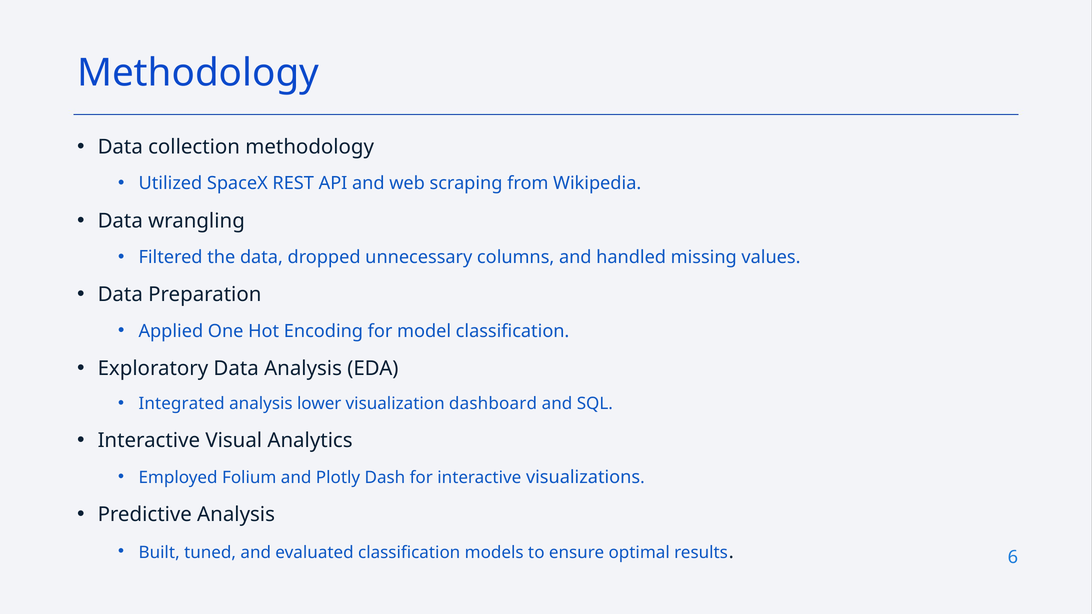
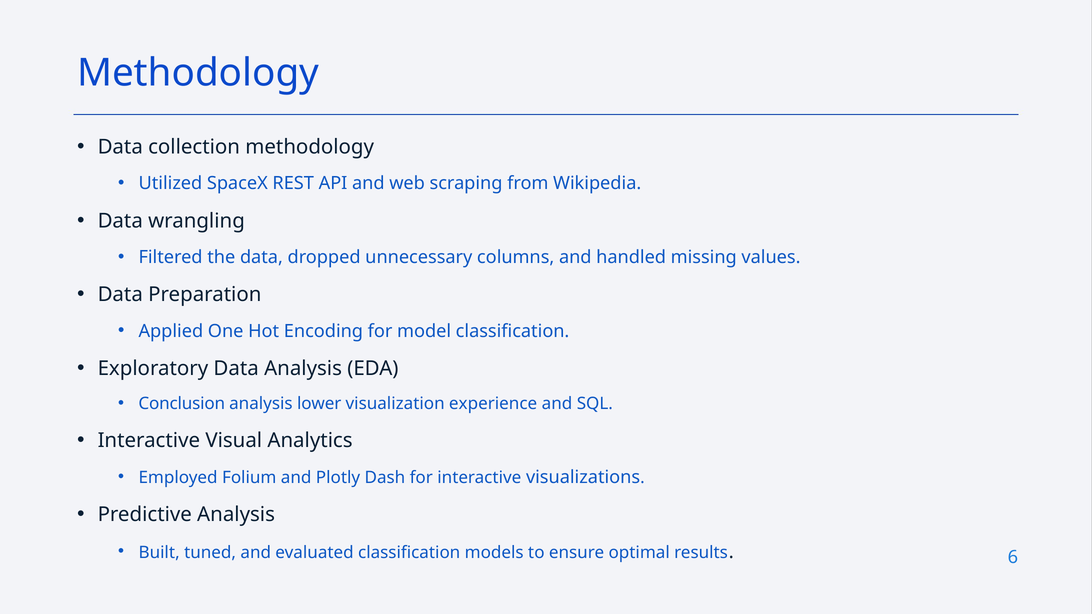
Integrated: Integrated -> Conclusion
dashboard: dashboard -> experience
